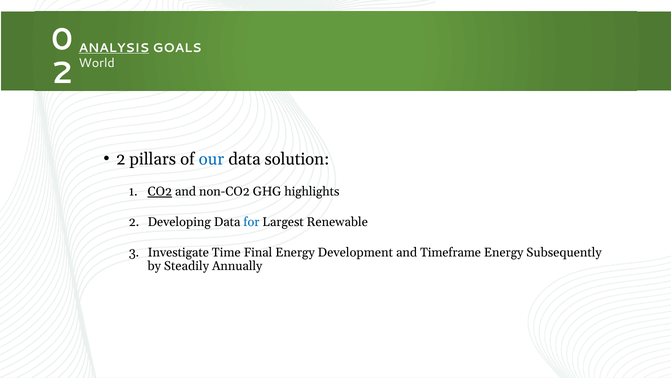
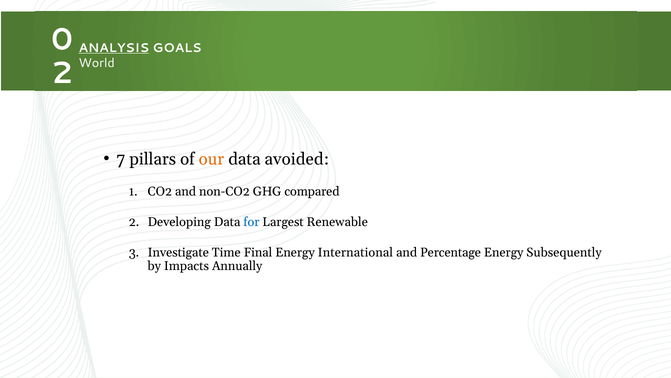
2 at (121, 159): 2 -> 7
our colour: blue -> orange
solution: solution -> avoided
CO2 underline: present -> none
highlights: highlights -> compared
Development: Development -> International
Timeframe: Timeframe -> Percentage
Steadily: Steadily -> Impacts
